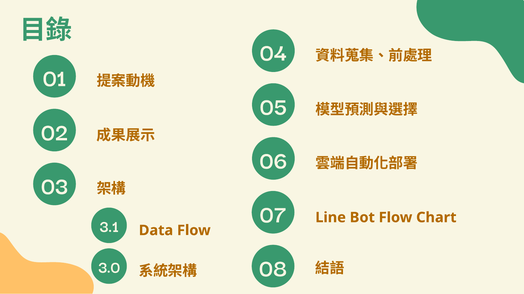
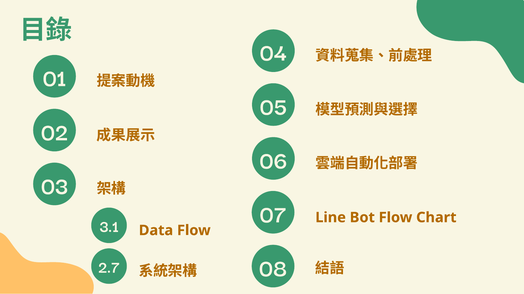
3.0: 3.0 -> 2.7
